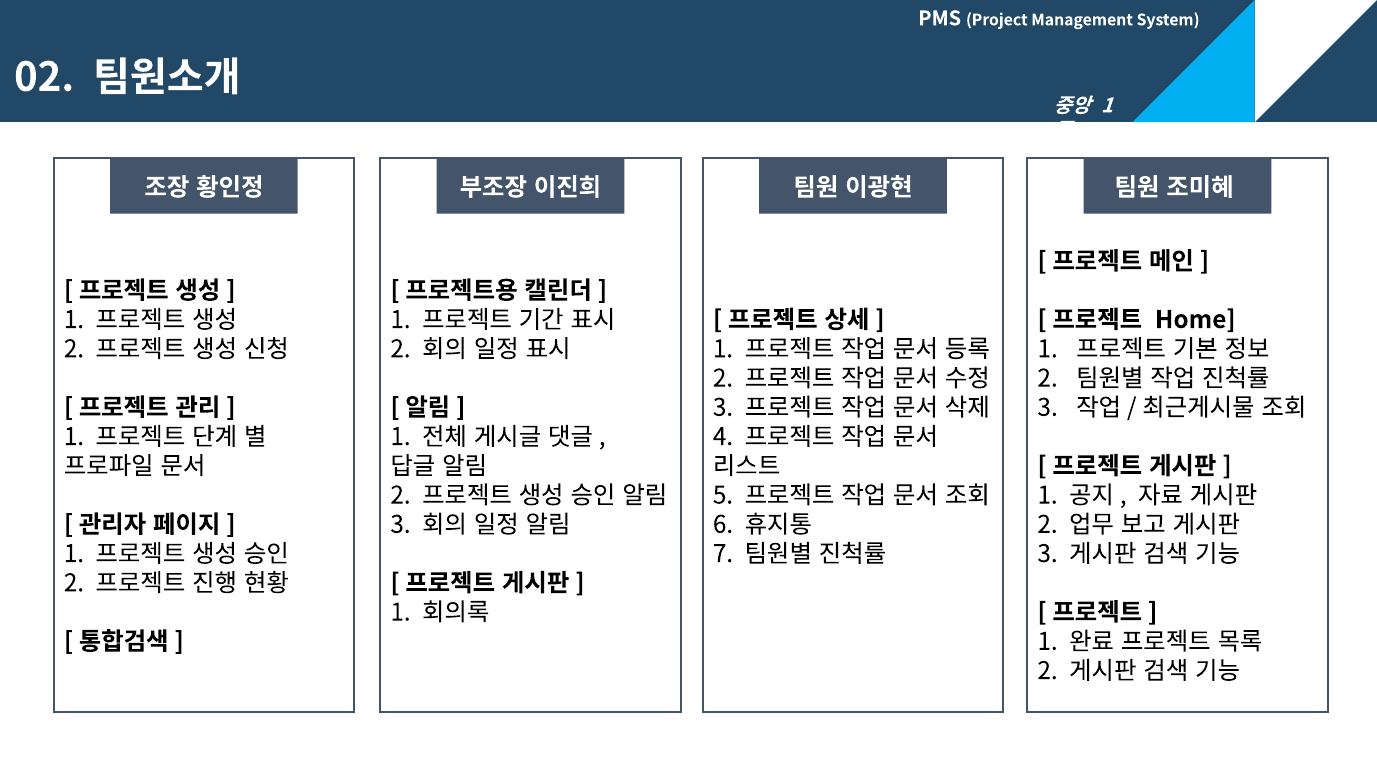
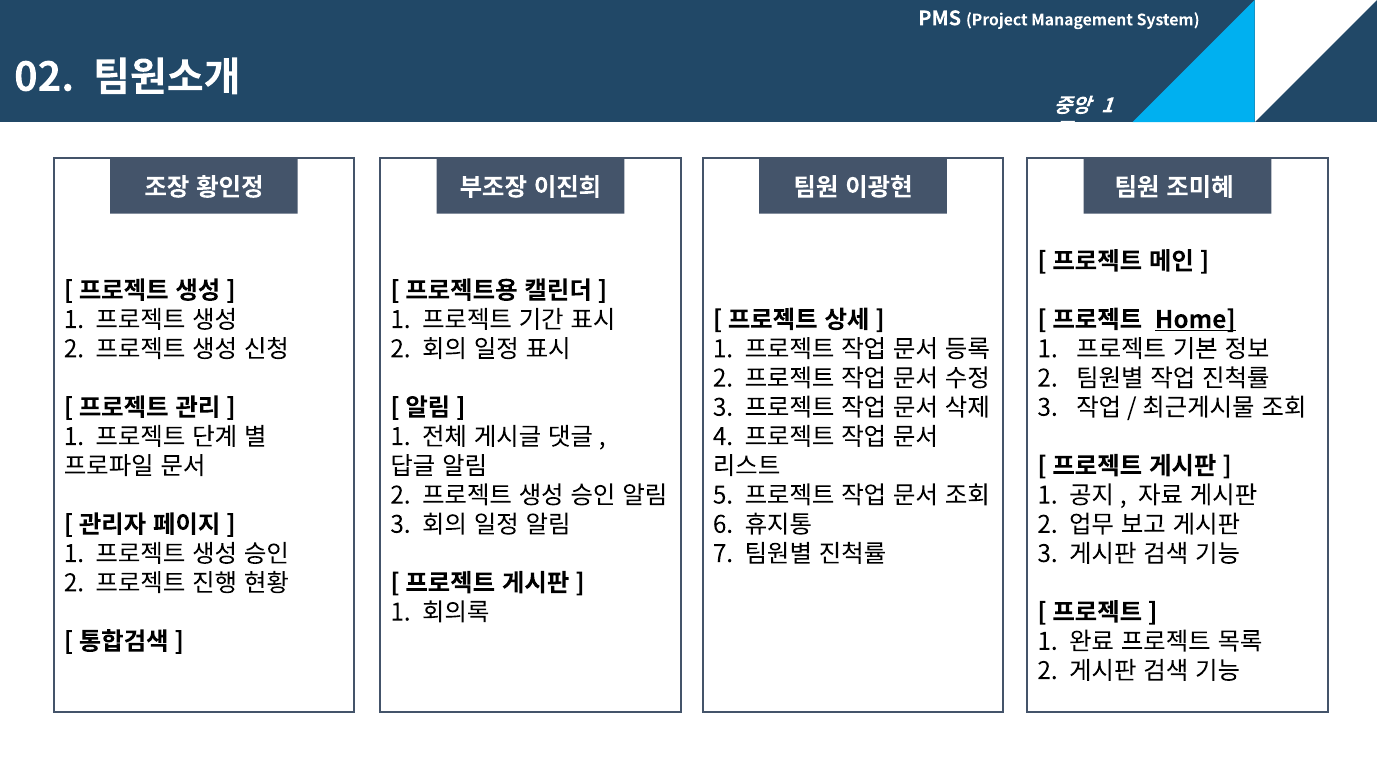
Home underline: none -> present
